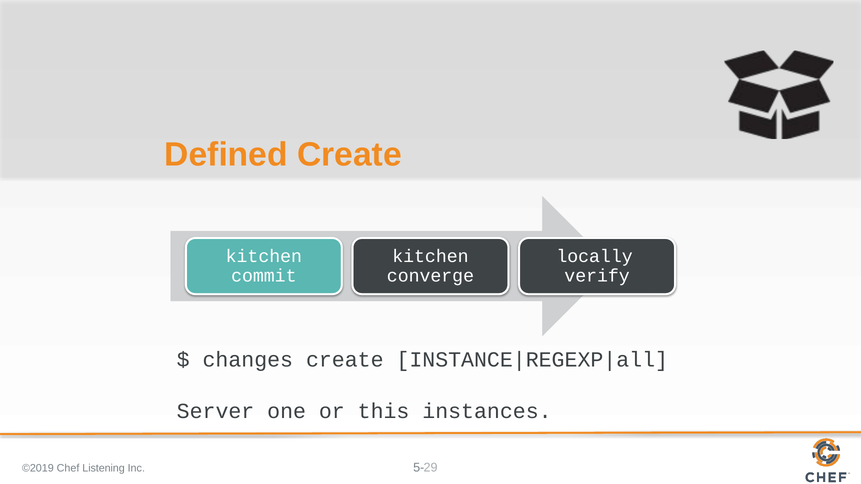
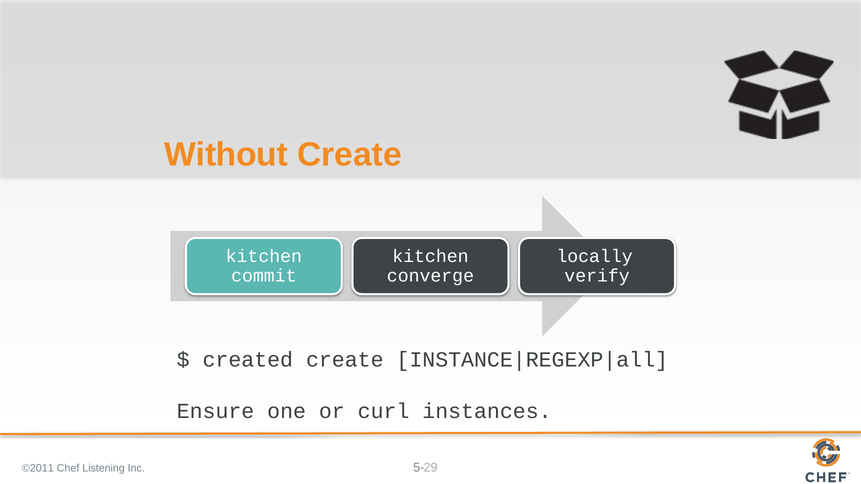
Defined: Defined -> Without
changes: changes -> created
Server: Server -> Ensure
this: this -> curl
©2019: ©2019 -> ©2011
